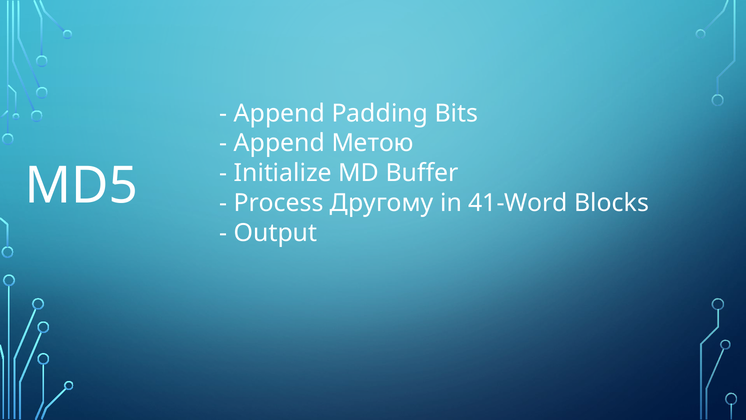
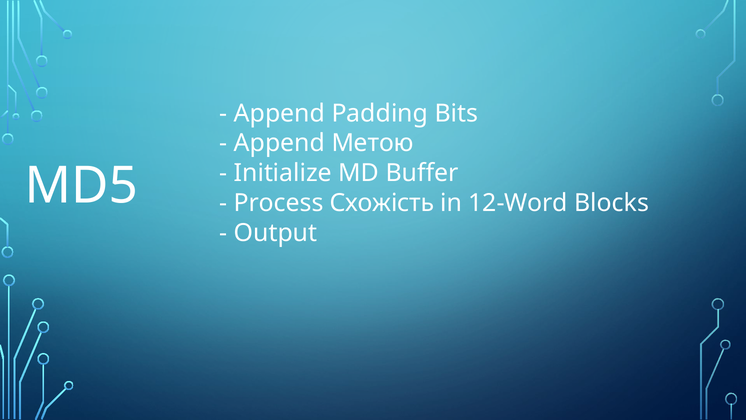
Другому: Другому -> Схожість
41-Word: 41-Word -> 12-Word
